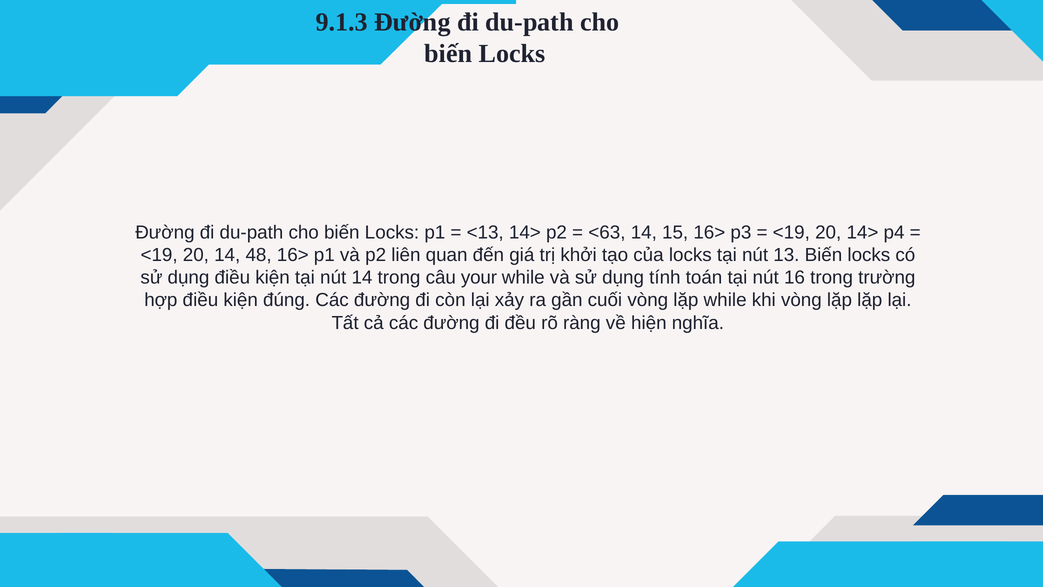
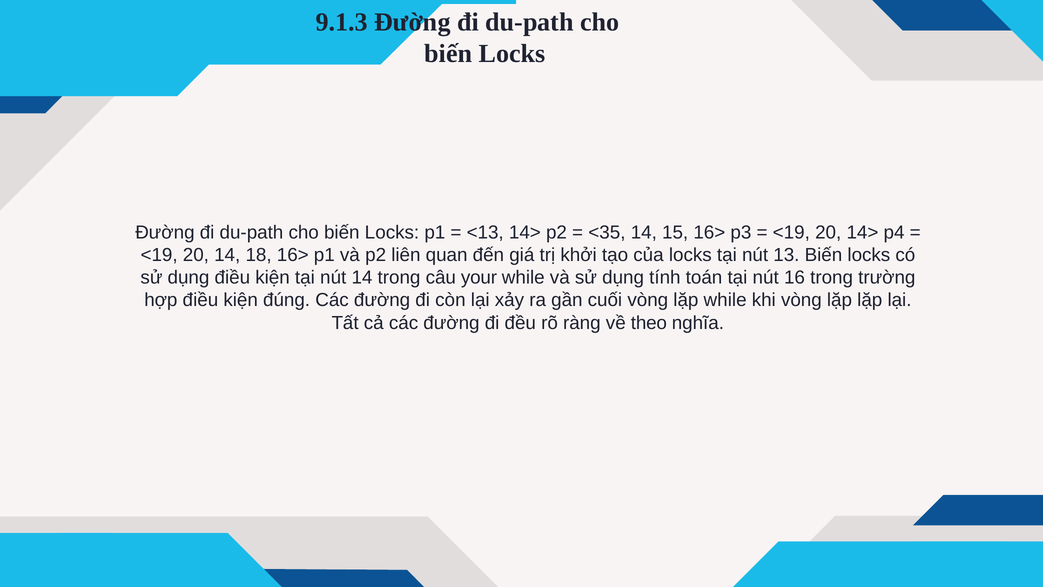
<63: <63 -> <35
48: 48 -> 18
hiện: hiện -> theo
